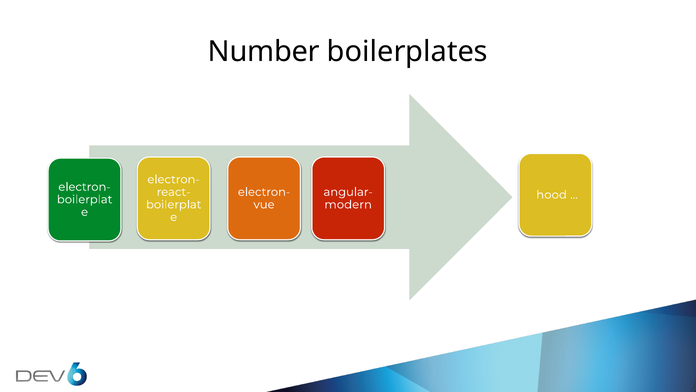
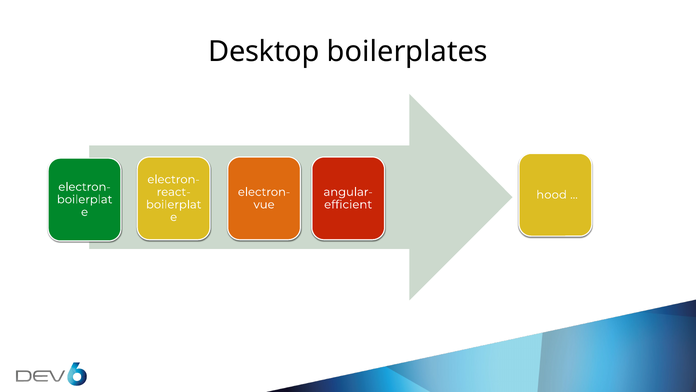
Number: Number -> Desktop
modern: modern -> efficient
